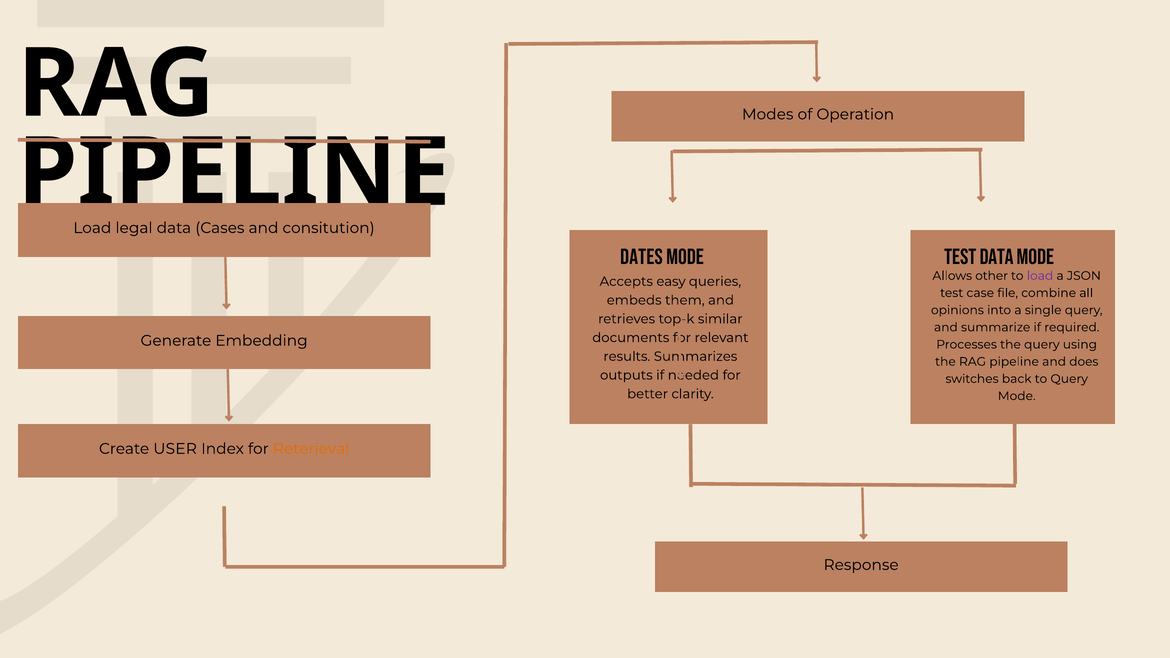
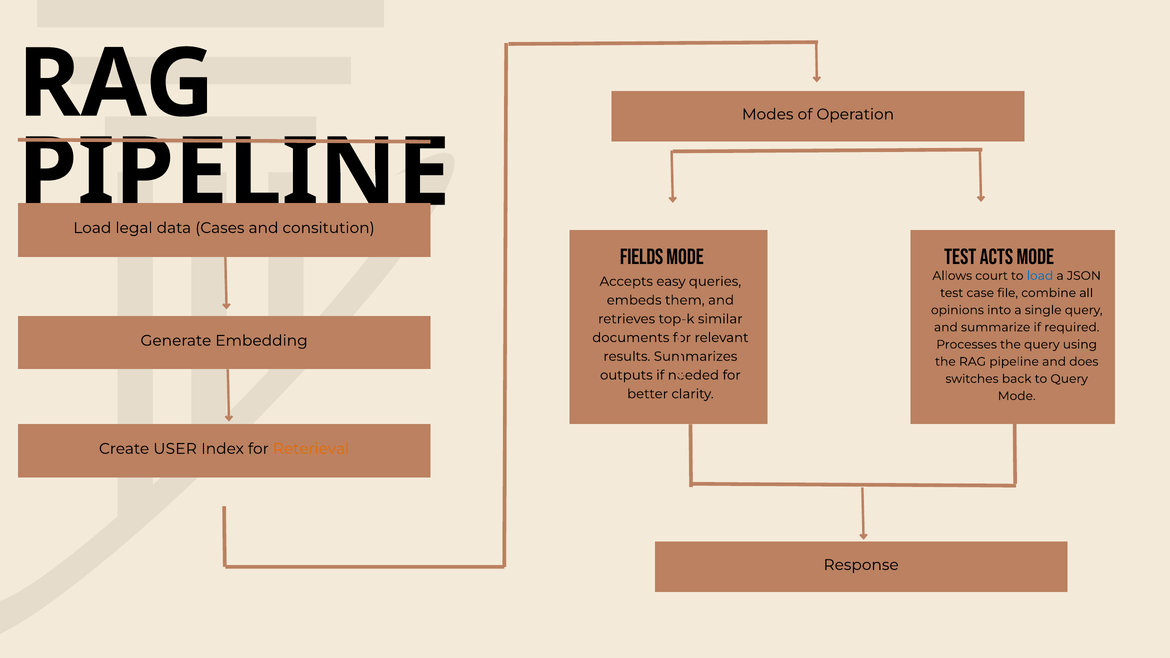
Dates: Dates -> Fields
TEST DATA: DATA -> ACTS
other: other -> court
load at (1040, 276) colour: purple -> blue
